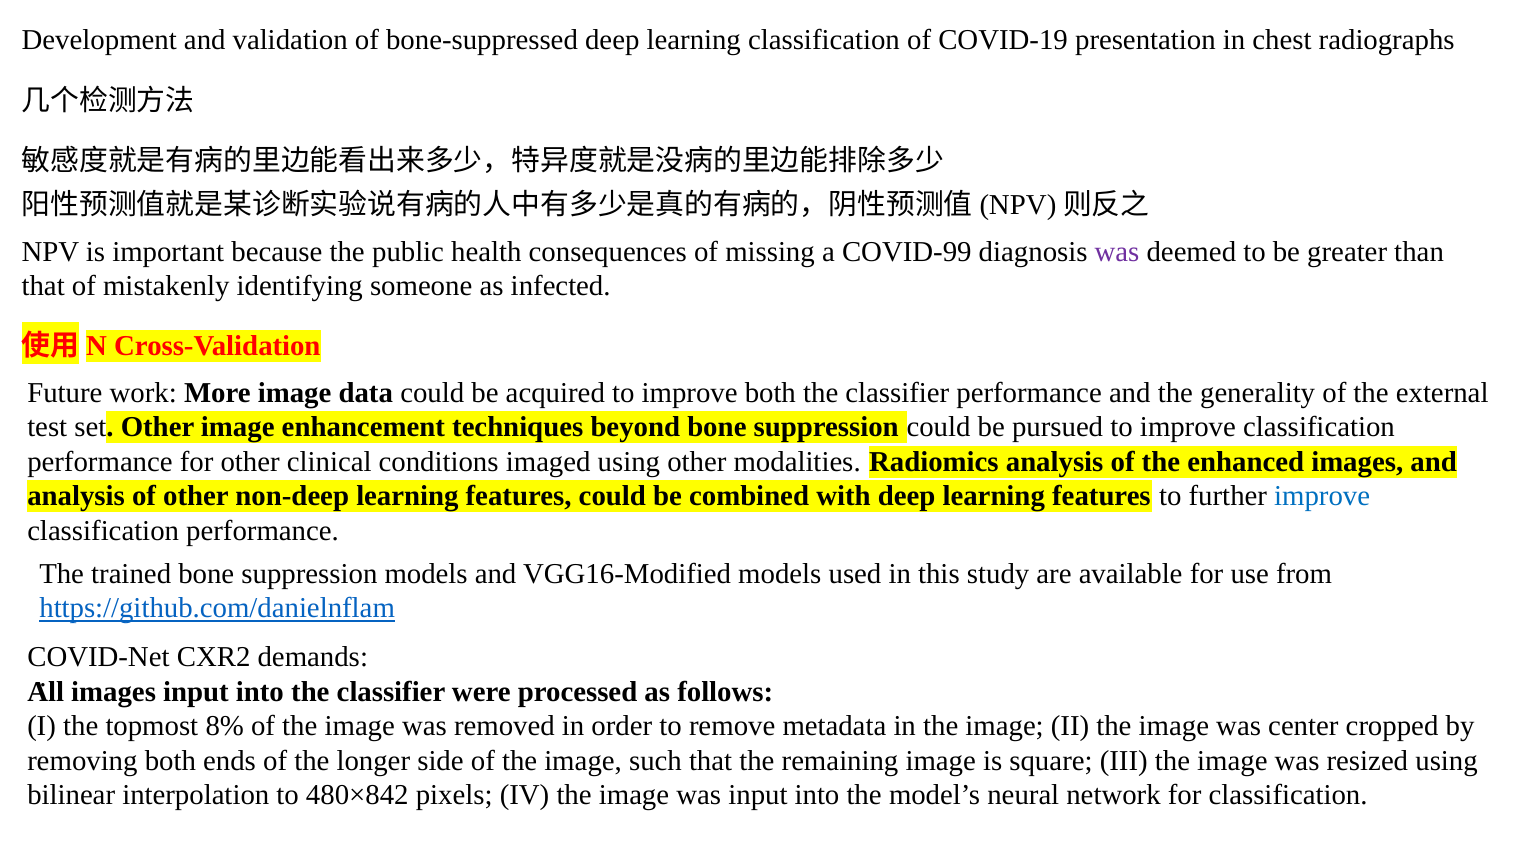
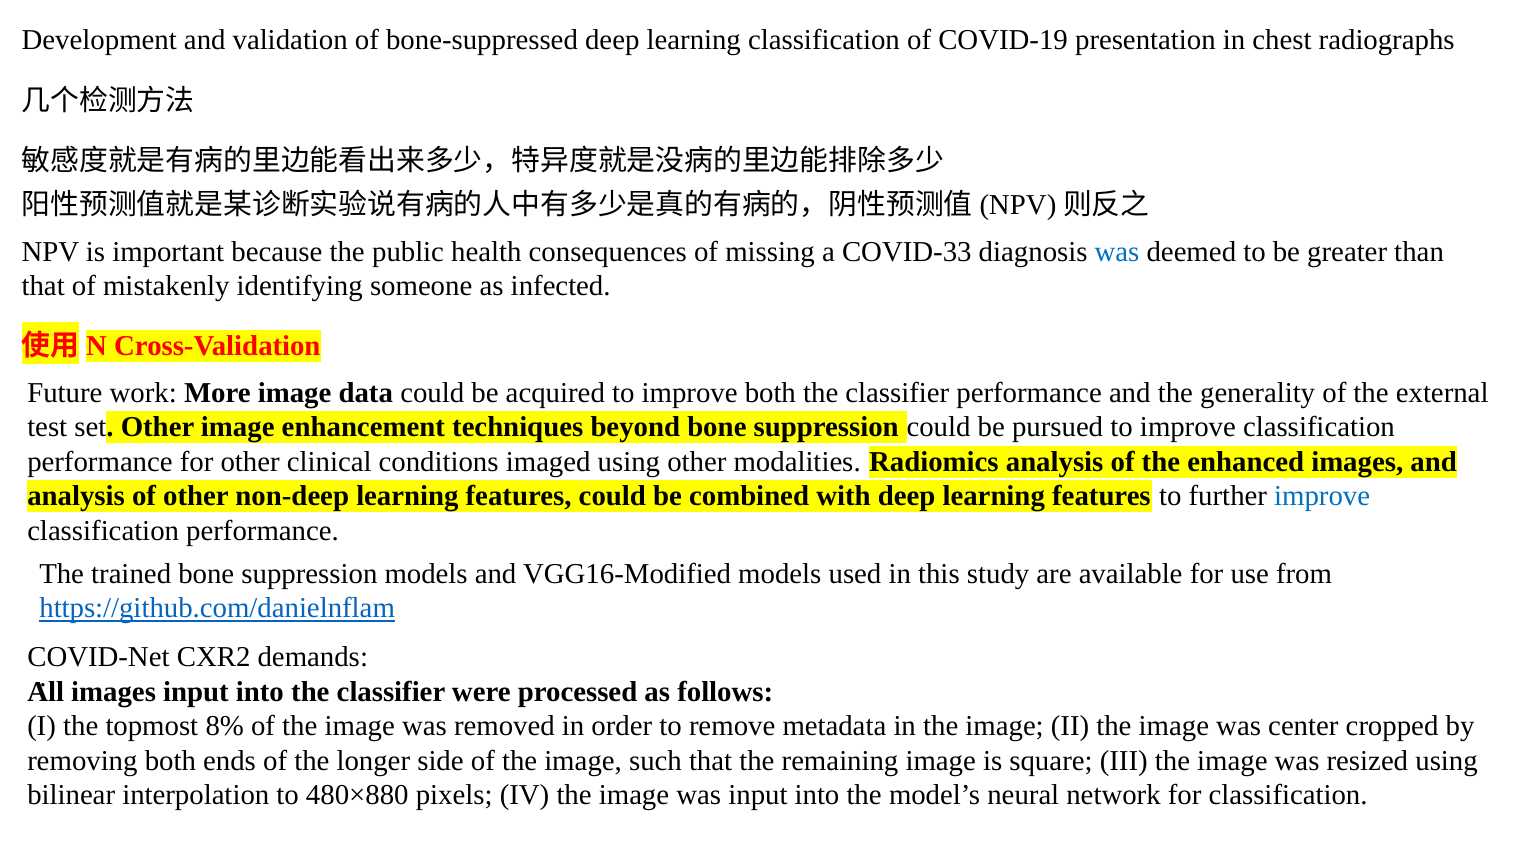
COVID-99: COVID-99 -> COVID-33
was at (1117, 252) colour: purple -> blue
480×842: 480×842 -> 480×880
